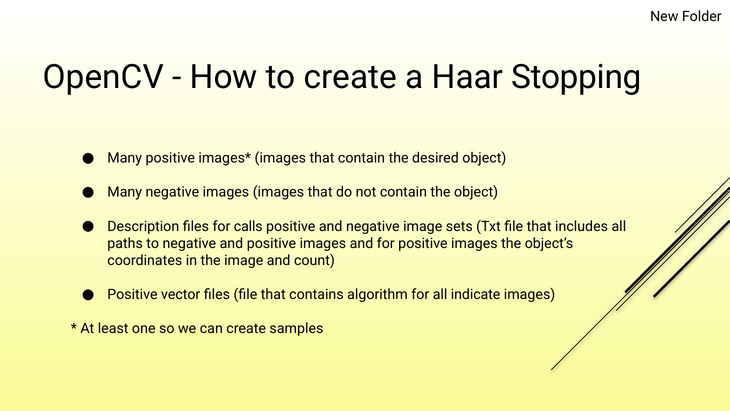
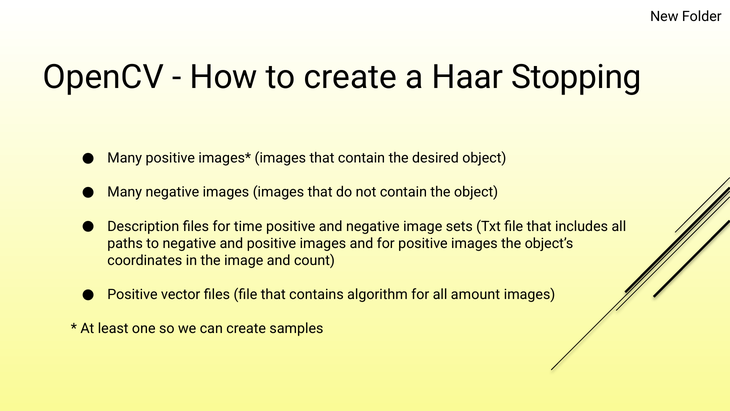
calls: calls -> time
indicate: indicate -> amount
